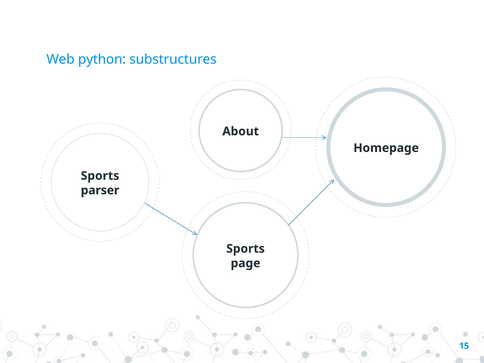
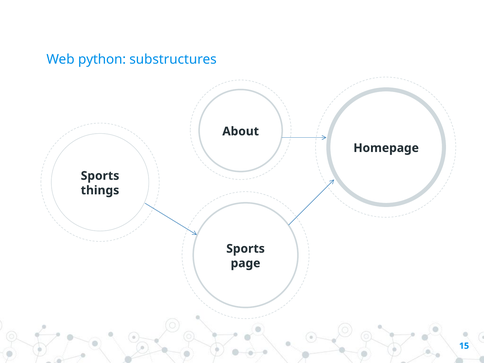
parser: parser -> things
